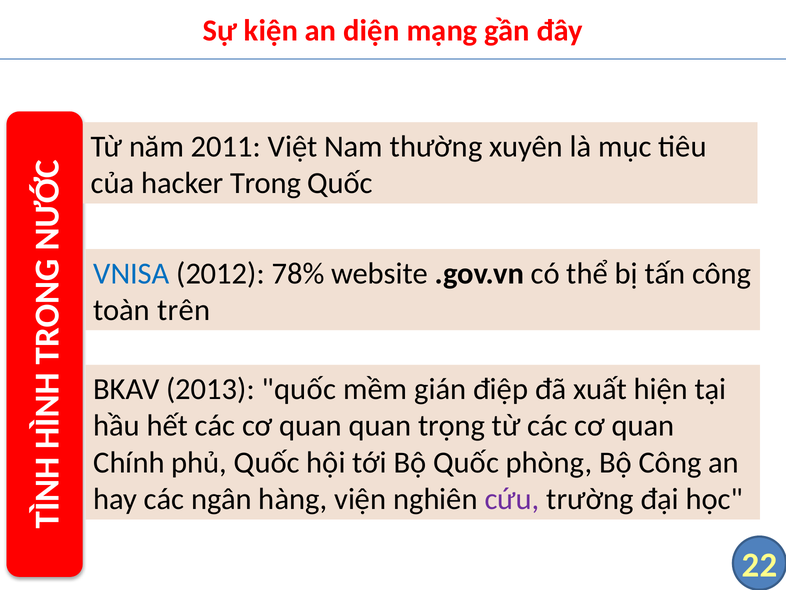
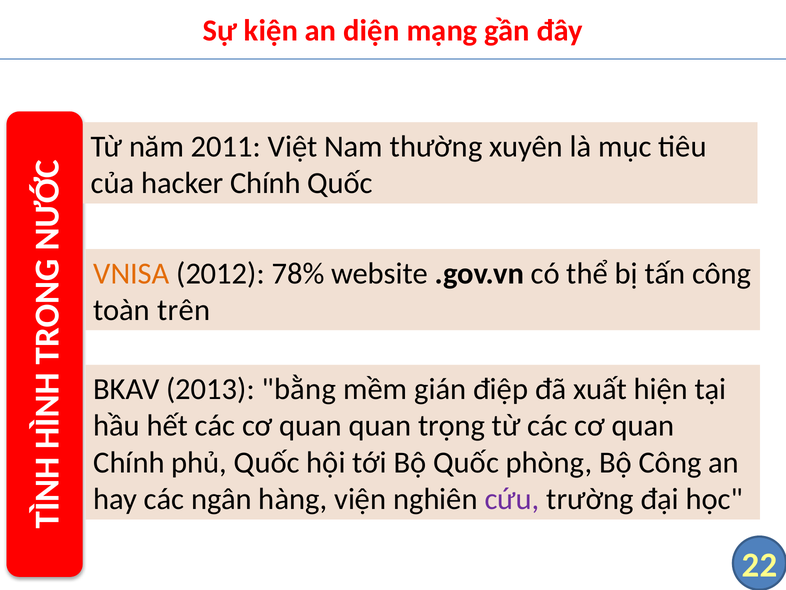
hacker Trong: Trong -> Chính
VNISA colour: blue -> orange
2013 quốc: quốc -> bằng
